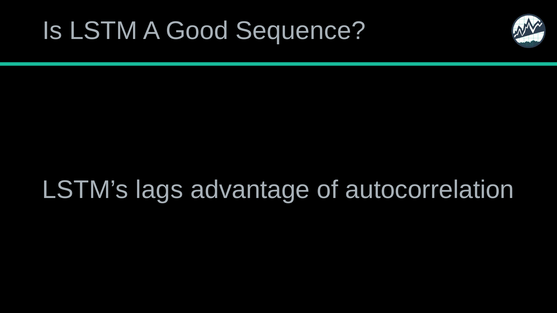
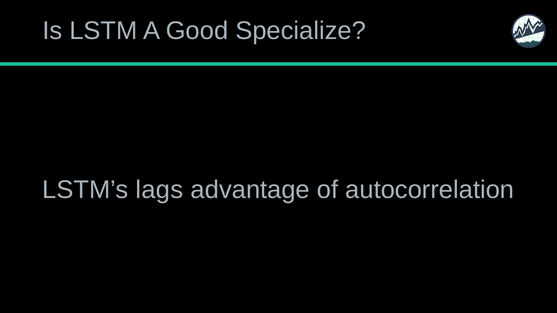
Sequence: Sequence -> Specialize
